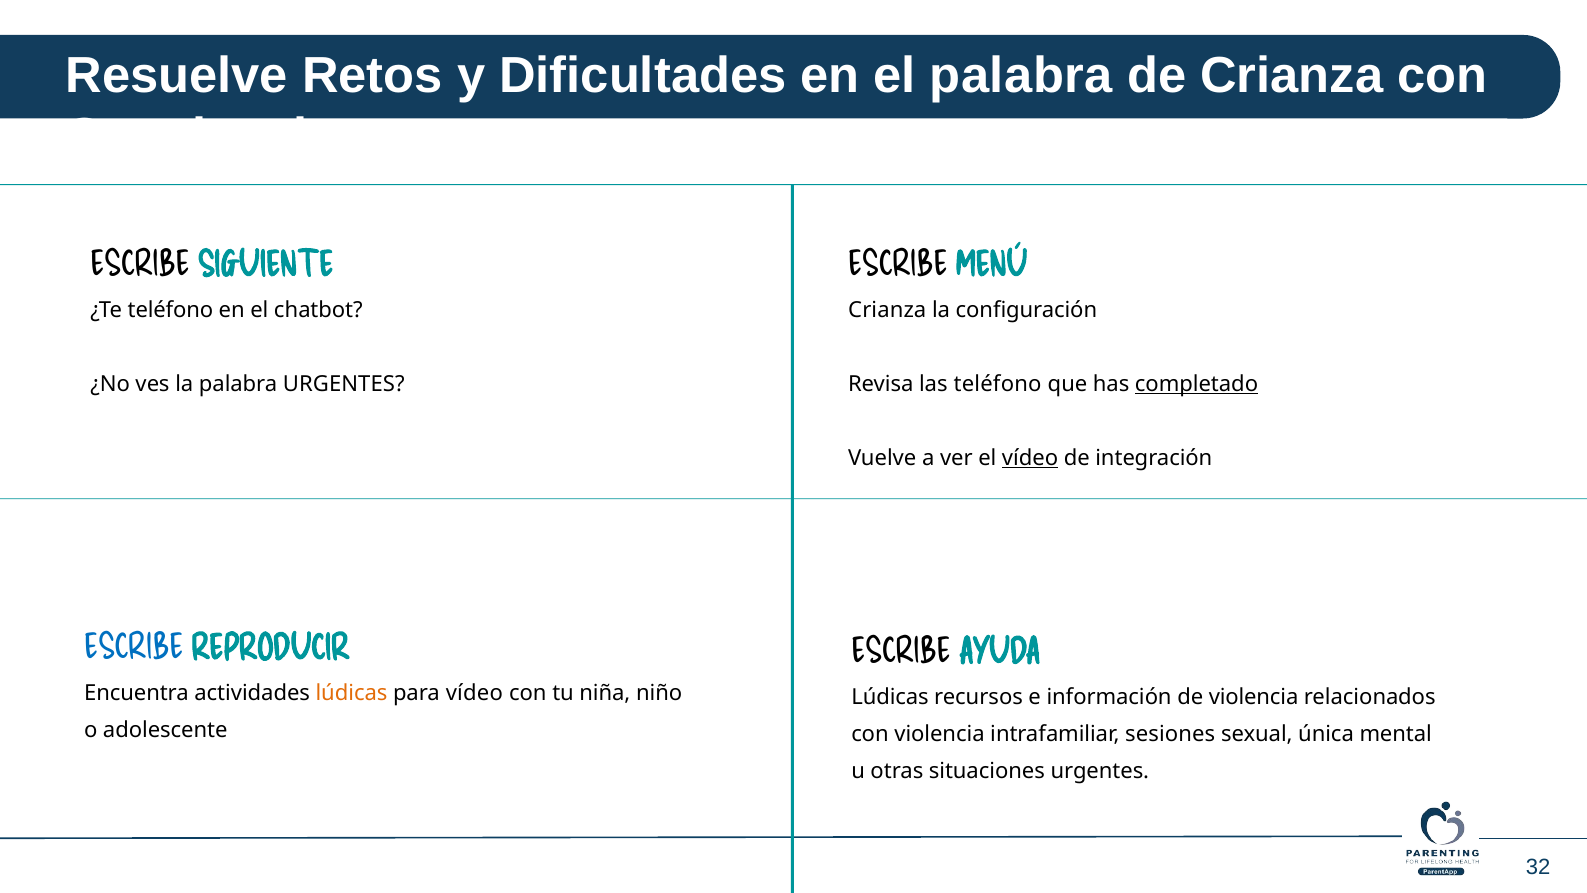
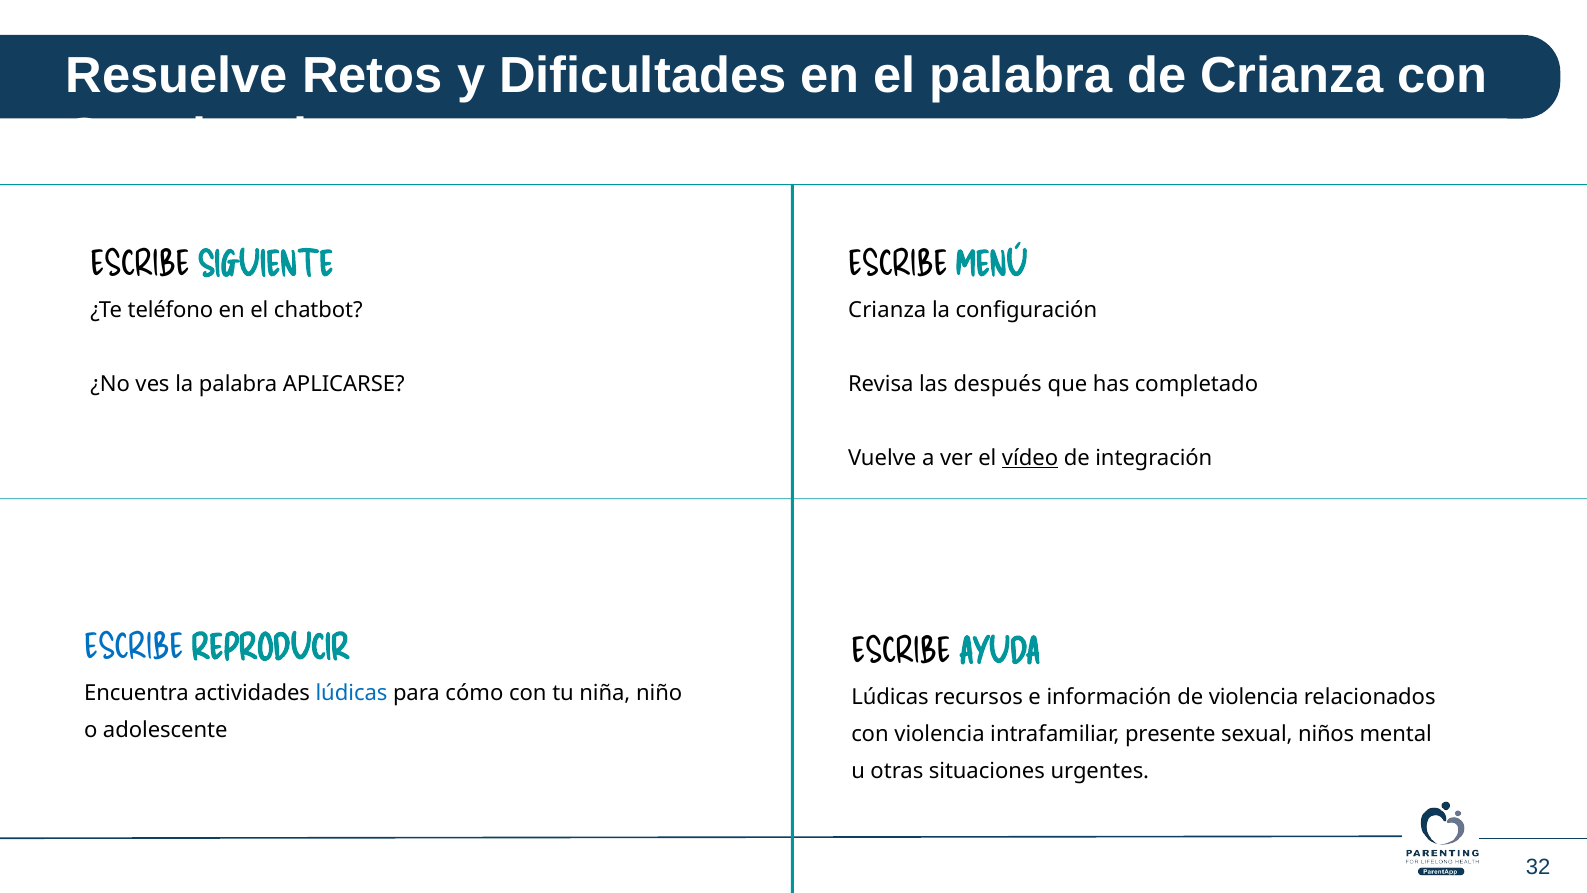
palabra URGENTES: URGENTES -> APLICARSE
las teléfono: teléfono -> después
completado underline: present -> none
lúdicas at (352, 693) colour: orange -> blue
para vídeo: vídeo -> cómo
sesiones: sesiones -> presente
única: única -> niños
